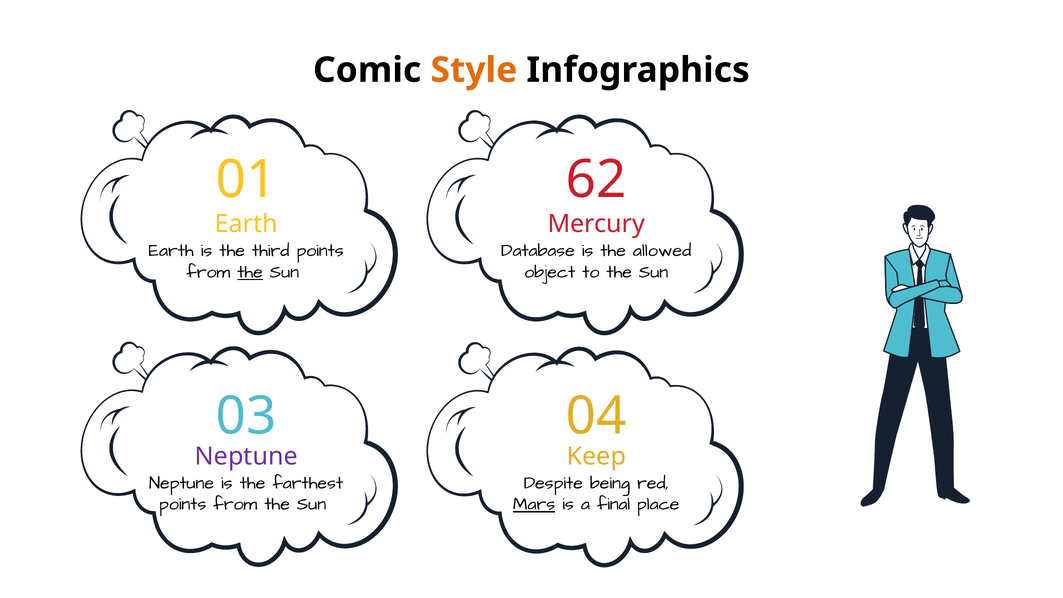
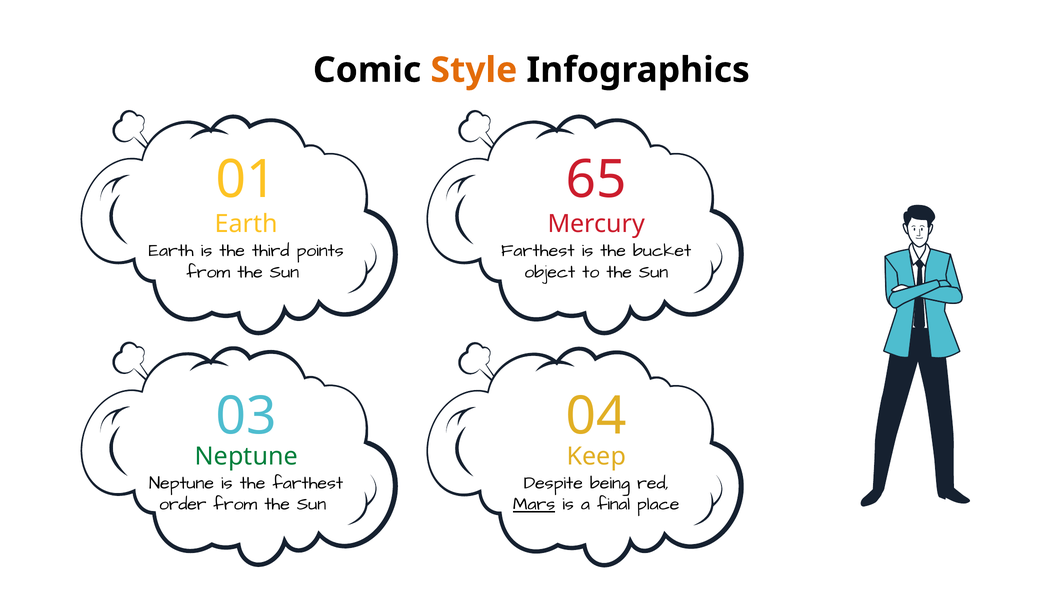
62: 62 -> 65
Database at (538, 250): Database -> Farthest
allowed: allowed -> bucket
the at (250, 272) underline: present -> none
Neptune at (246, 456) colour: purple -> green
points at (183, 504): points -> order
